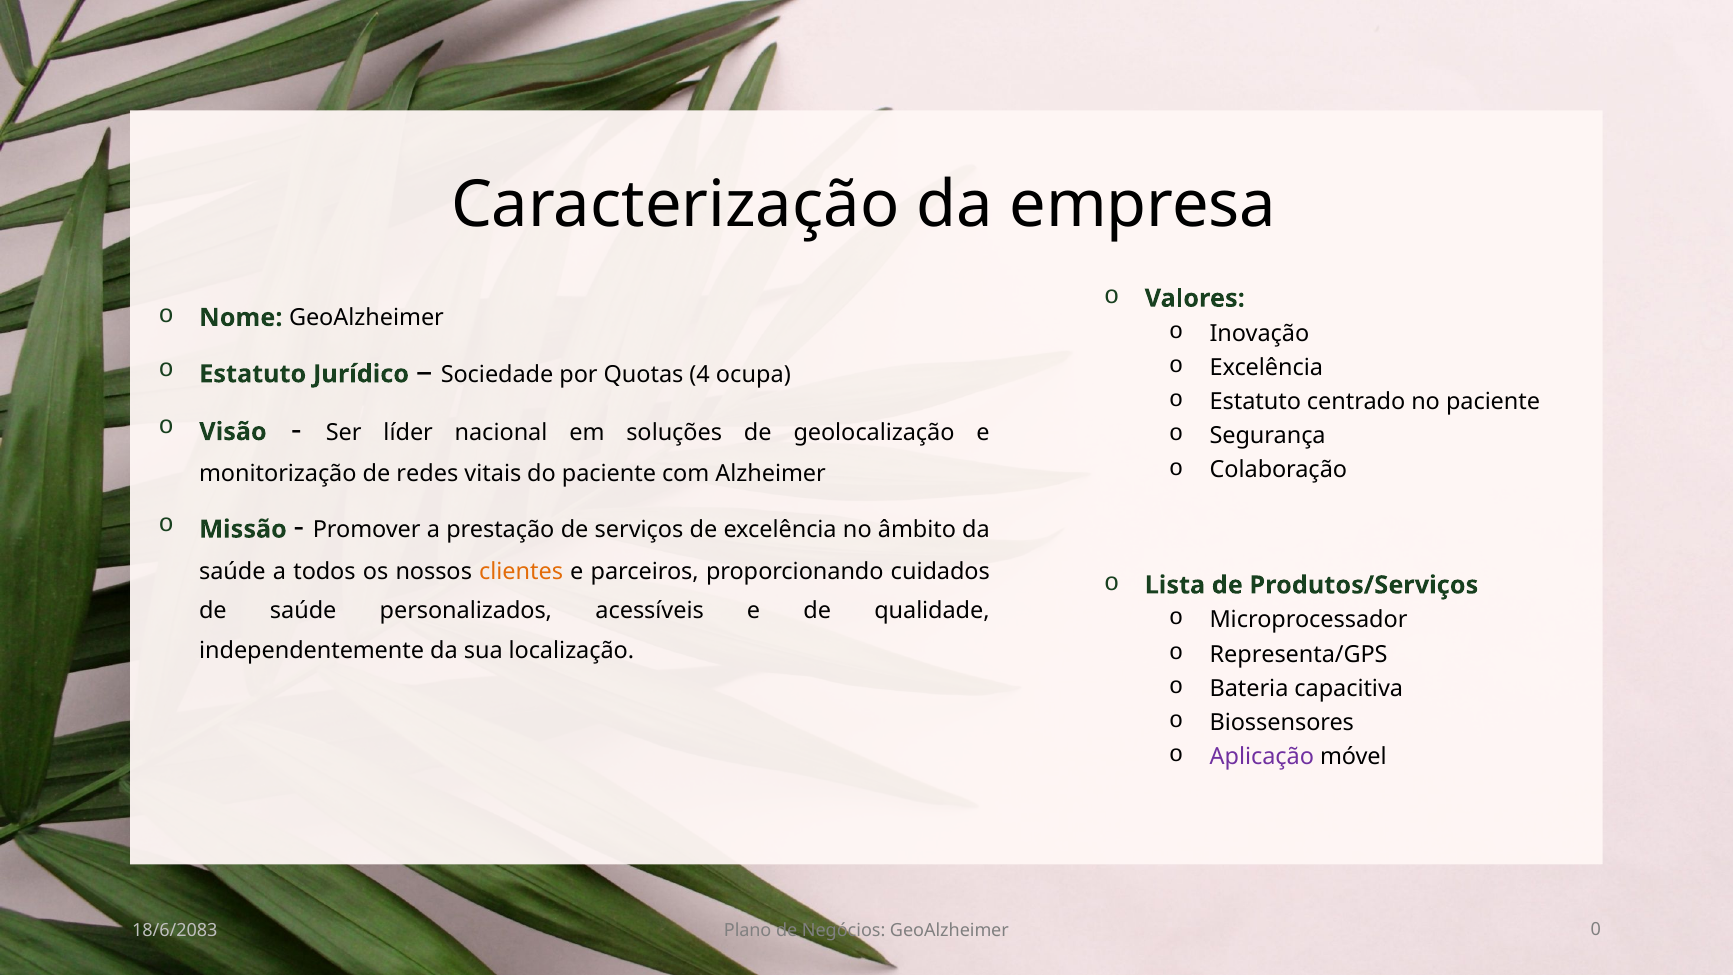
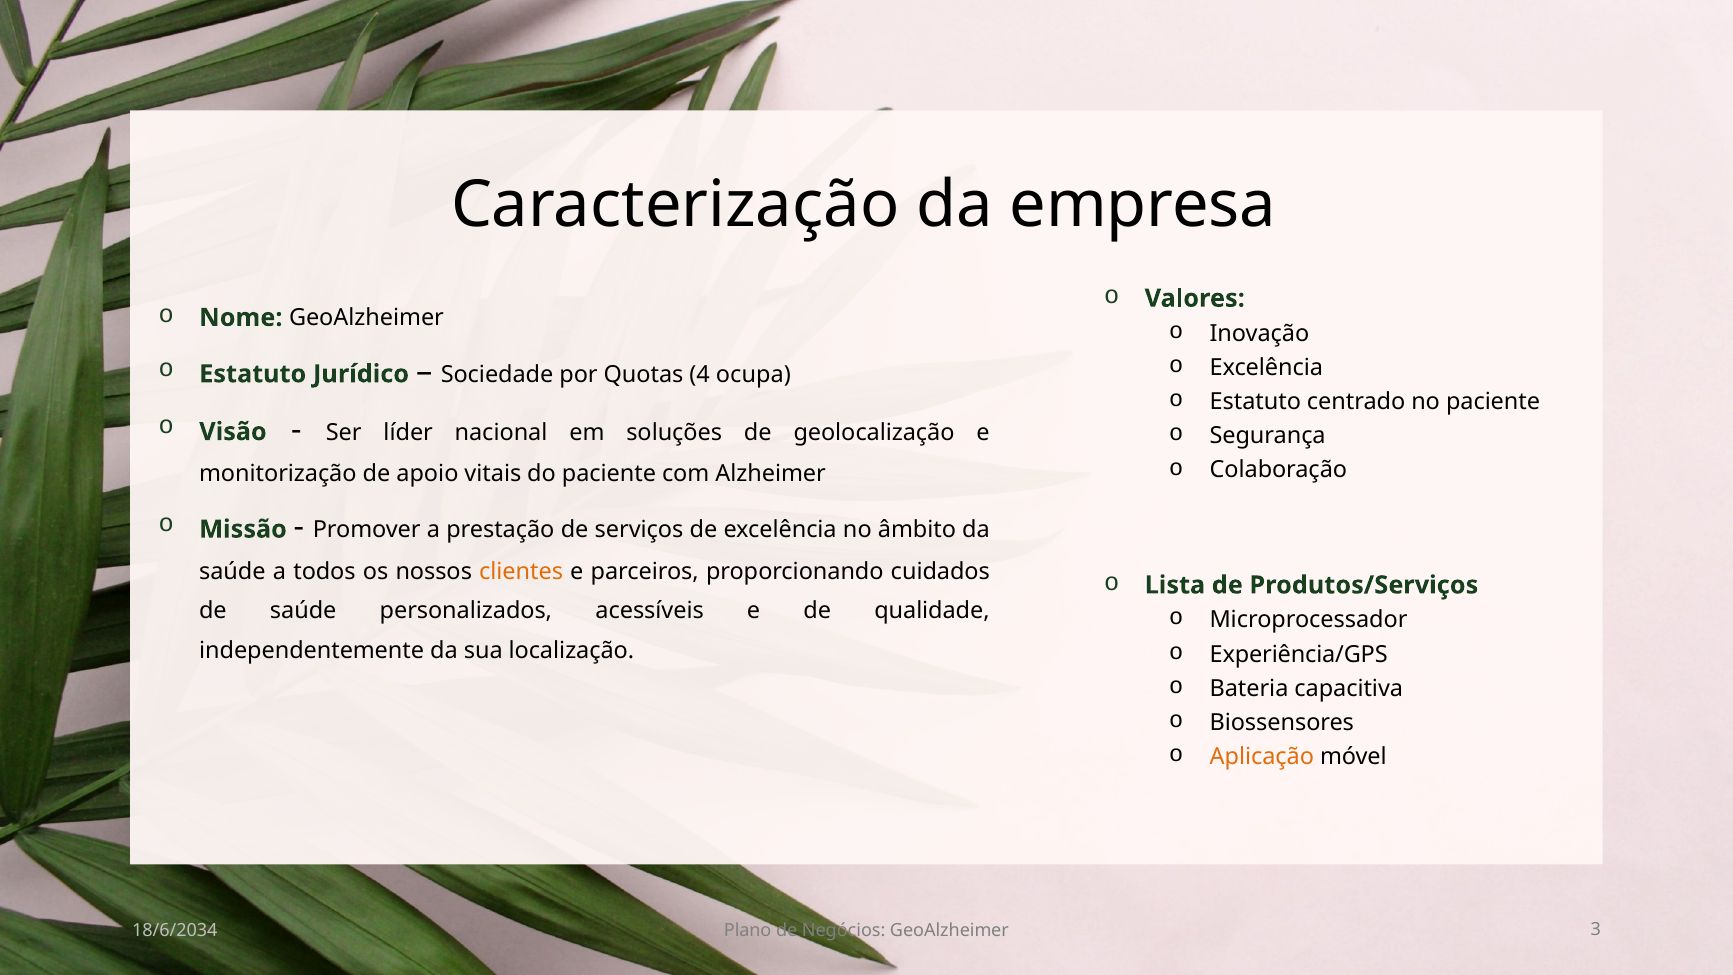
redes: redes -> apoio
Representa/GPS: Representa/GPS -> Experiência/GPS
Aplicação colour: purple -> orange
18/6/2083: 18/6/2083 -> 18/6/2034
0: 0 -> 3
